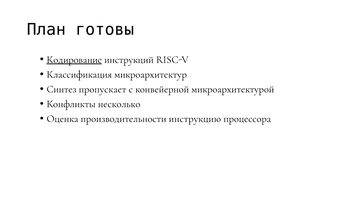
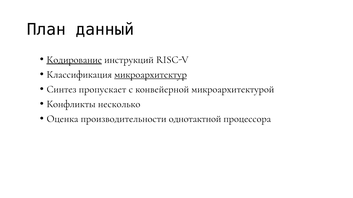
готовы: готовы -> данный
микроархитектур underline: none -> present
инструкцию: инструкцию -> однотактной
